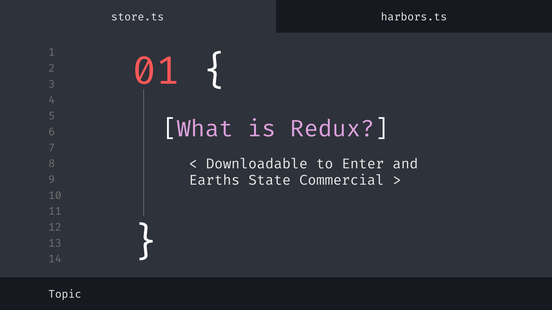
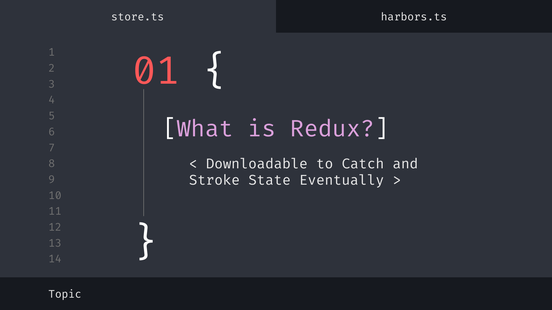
Enter: Enter -> Catch
Earths: Earths -> Stroke
Commercial: Commercial -> Eventually
